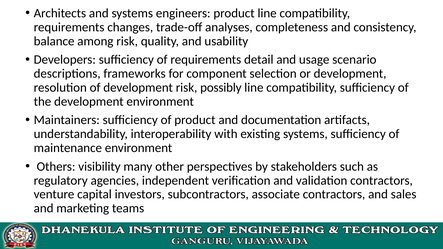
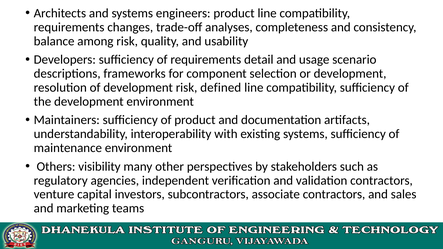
possibly: possibly -> defined
